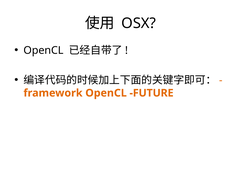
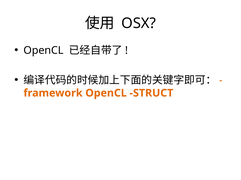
FUTURE: FUTURE -> STRUCT
